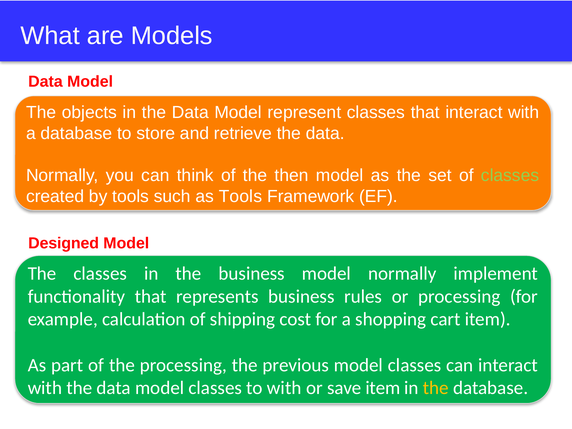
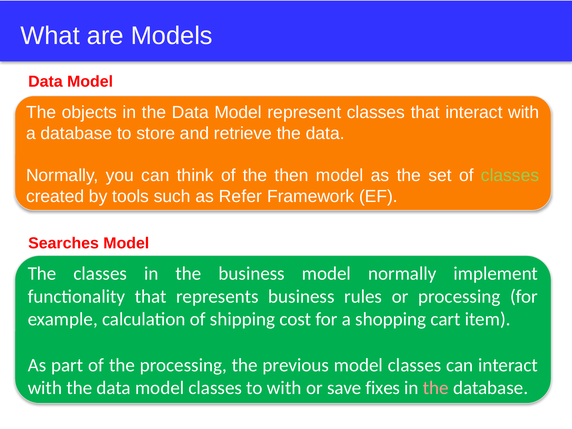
as Tools: Tools -> Refer
Designed: Designed -> Searches
save item: item -> fixes
the at (436, 388) colour: yellow -> pink
